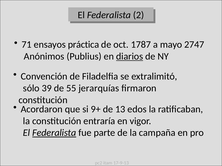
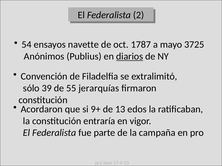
71: 71 -> 54
práctica: práctica -> navette
2747: 2747 -> 3725
Federalista at (54, 133) underline: present -> none
